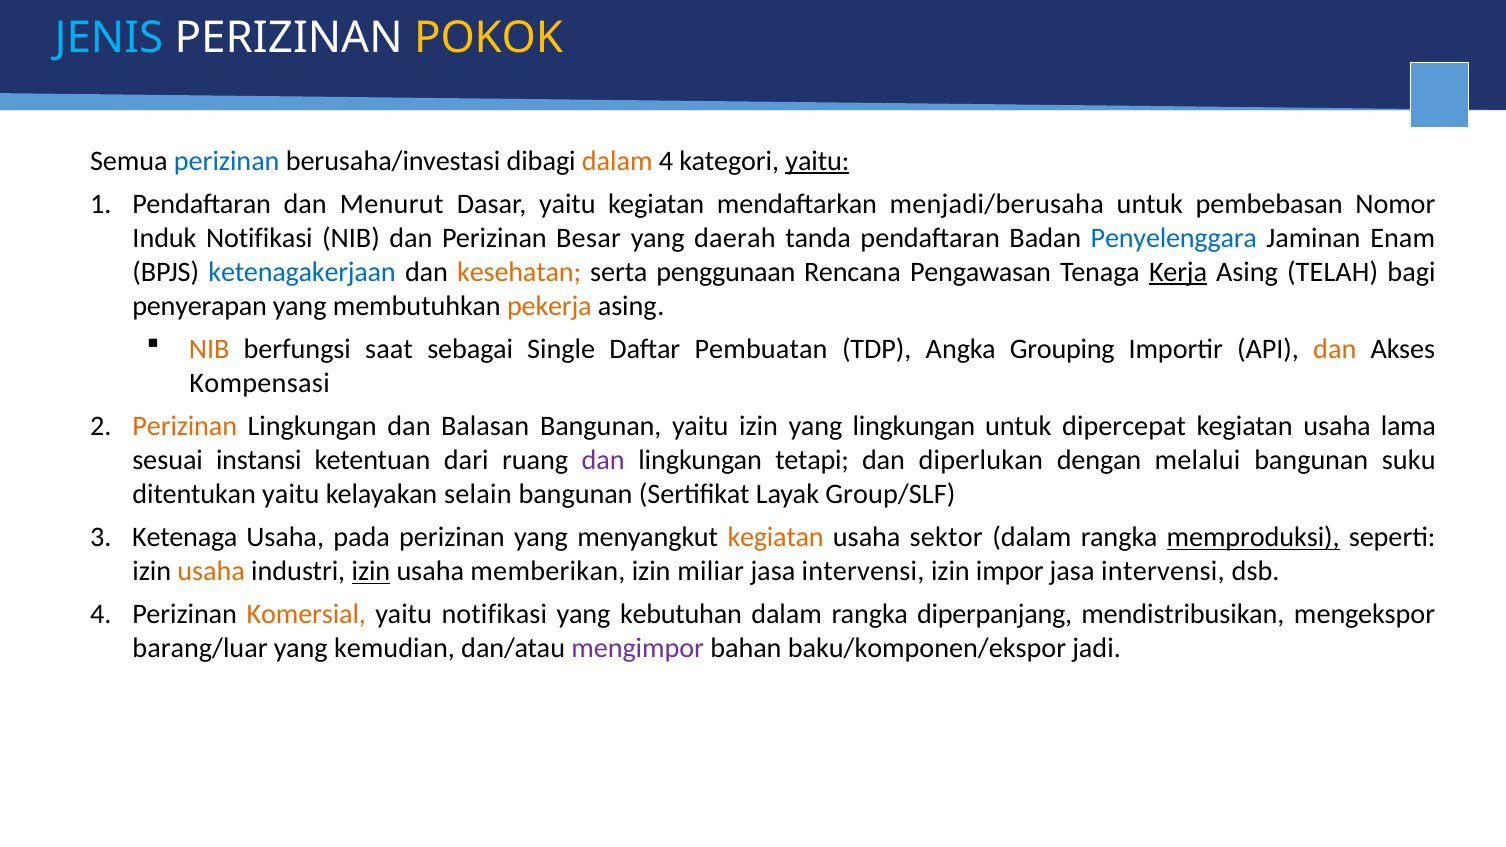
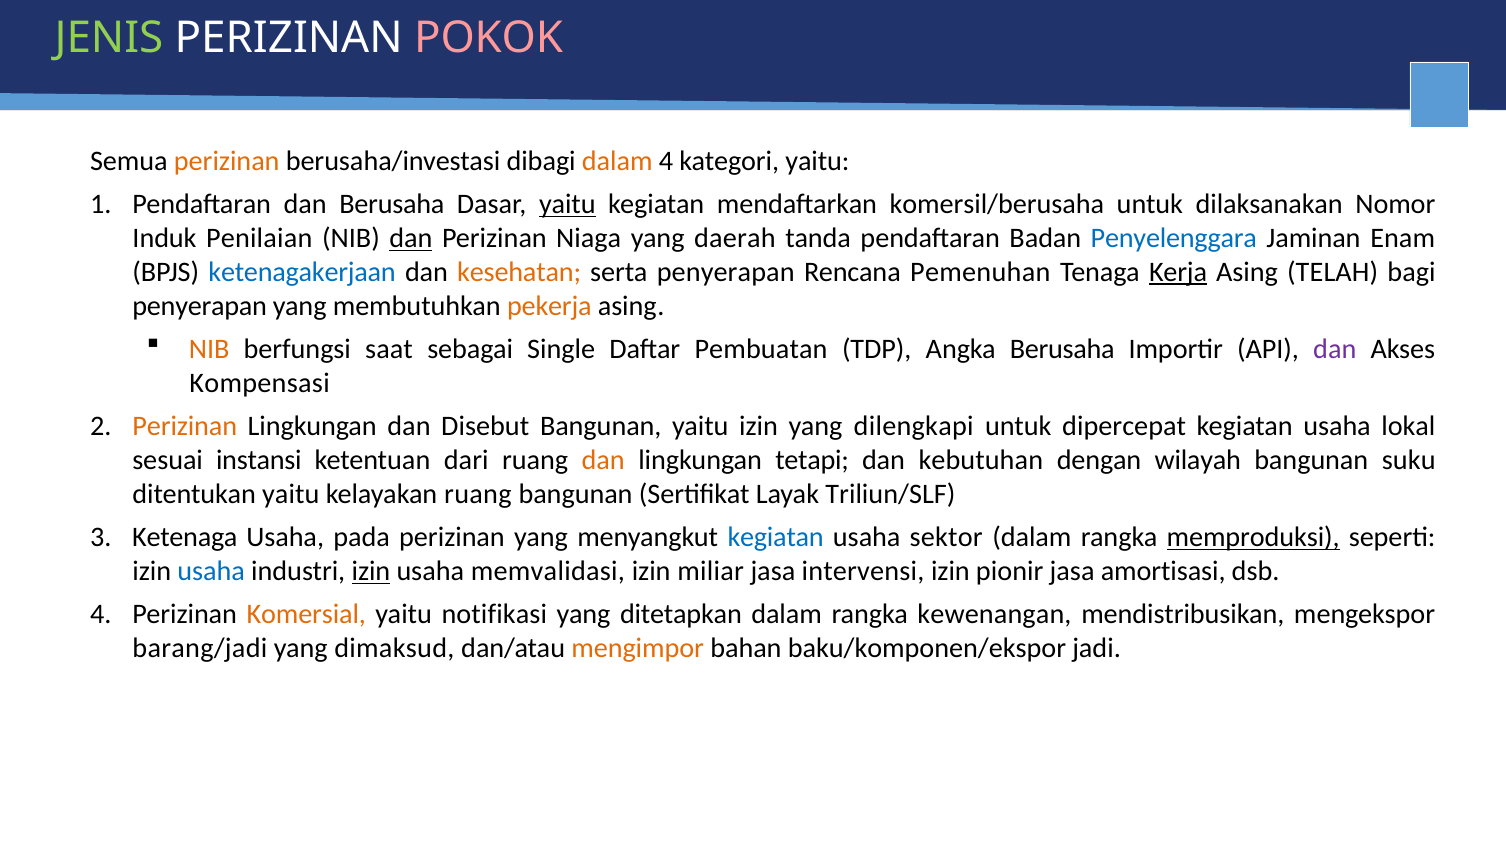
JENIS colour: light blue -> light green
POKOK colour: yellow -> pink
perizinan at (227, 161) colour: blue -> orange
yaitu at (817, 161) underline: present -> none
dan Menurut: Menurut -> Berusaha
yaitu at (567, 204) underline: none -> present
menjadi/berusaha: menjadi/berusaha -> komersil/berusaha
pembebasan: pembebasan -> dilaksanakan
Induk Notifikasi: Notifikasi -> Penilaian
dan at (411, 238) underline: none -> present
Besar: Besar -> Niaga
serta penggunaan: penggunaan -> penyerapan
Pengawasan: Pengawasan -> Pemenuhan
Angka Grouping: Grouping -> Berusaha
dan at (1335, 349) colour: orange -> purple
Balasan: Balasan -> Disebut
yang lingkungan: lingkungan -> dilengkapi
lama: lama -> lokal
dan at (603, 460) colour: purple -> orange
diperlukan: diperlukan -> kebutuhan
melalui: melalui -> wilayah
kelayakan selain: selain -> ruang
Group/SLF: Group/SLF -> Triliun/SLF
kegiatan at (776, 537) colour: orange -> blue
usaha at (211, 571) colour: orange -> blue
memberikan: memberikan -> memvalidasi
impor: impor -> pionir
intervensi at (1163, 571): intervensi -> amortisasi
kebutuhan: kebutuhan -> ditetapkan
diperpanjang: diperpanjang -> kewenangan
barang/luar: barang/luar -> barang/jadi
kemudian: kemudian -> dimaksud
mengimpor colour: purple -> orange
